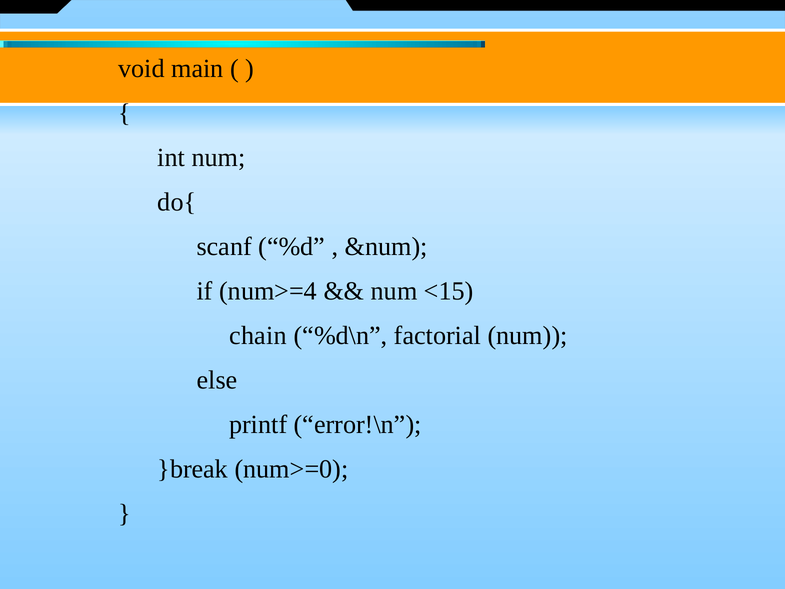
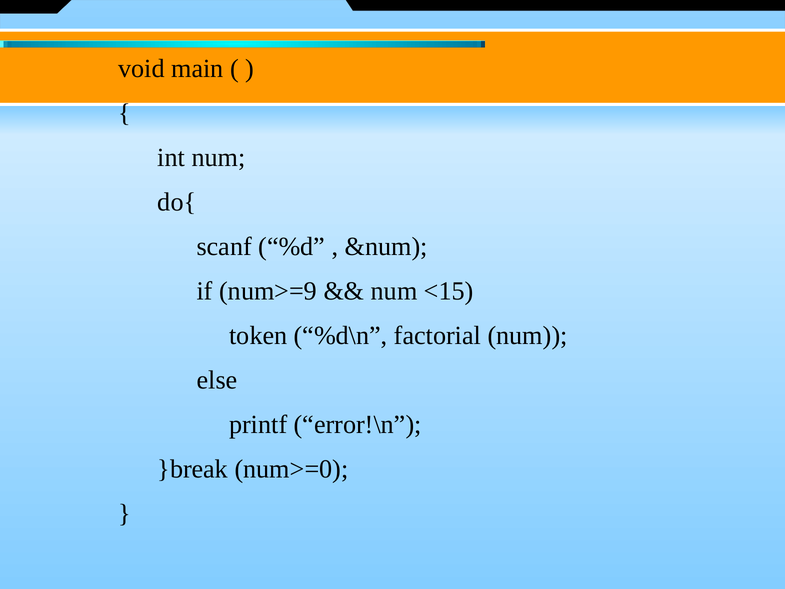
num>=4: num>=4 -> num>=9
chain: chain -> token
